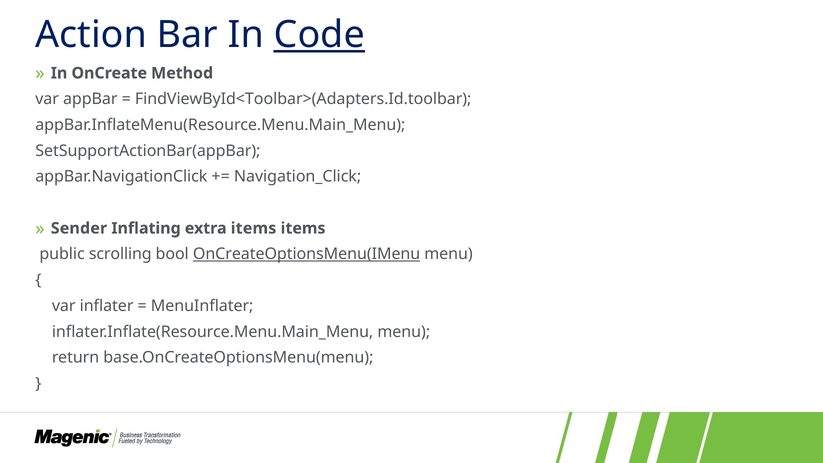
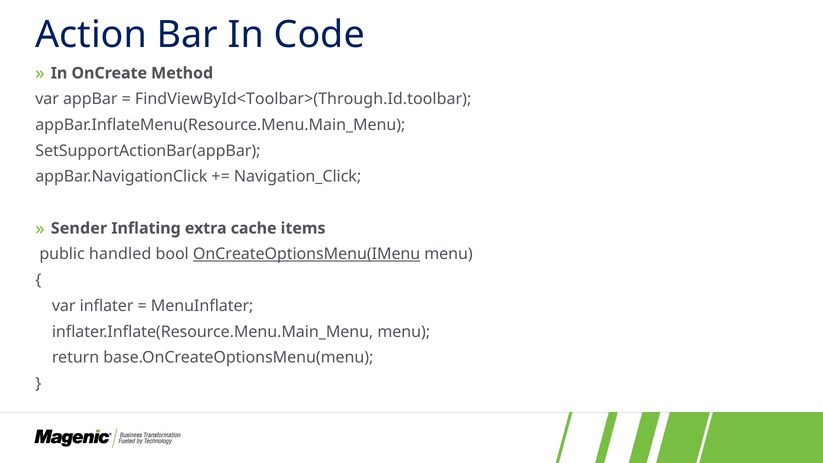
Code underline: present -> none
FindViewById<Toolbar>(Adapters.Id.toolbar: FindViewById<Toolbar>(Adapters.Id.toolbar -> FindViewById<Toolbar>(Through.Id.toolbar
extra items: items -> cache
scrolling: scrolling -> handled
